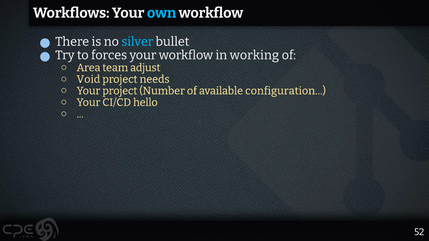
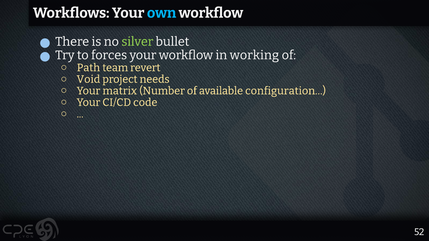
silver colour: light blue -> light green
Area: Area -> Path
adjust: adjust -> revert
Your project: project -> matrix
hello: hello -> code
